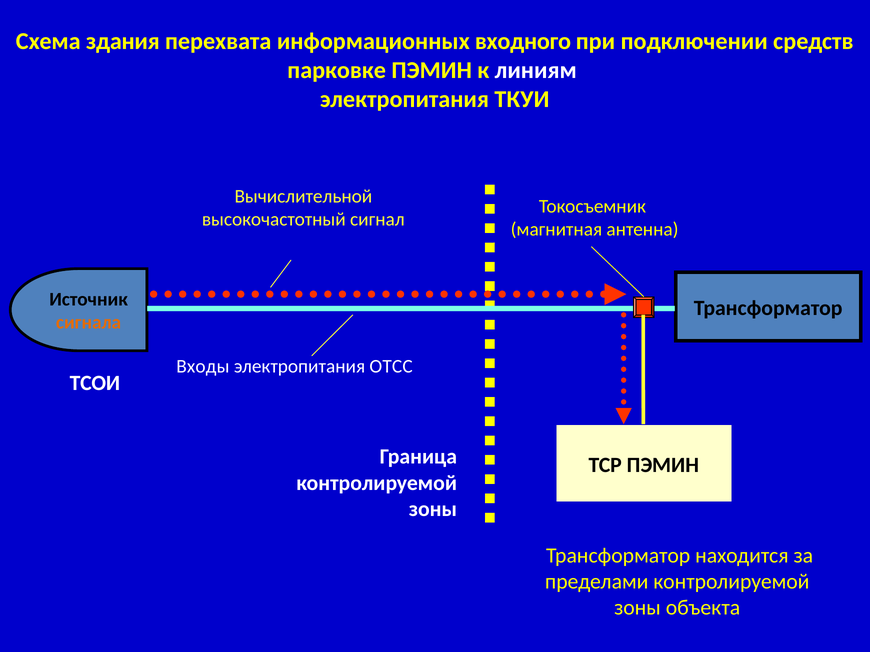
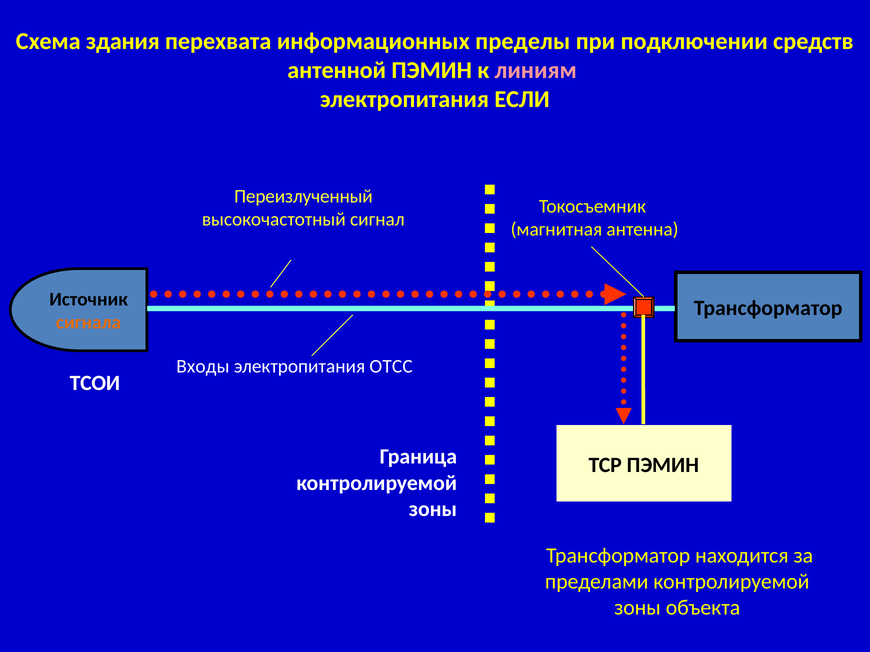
входного: входного -> пределы
парковке: парковке -> антенной
линиям colour: white -> pink
ТКУИ: ТКУИ -> ЕСЛИ
Вычислительной: Вычислительной -> Переизлученный
